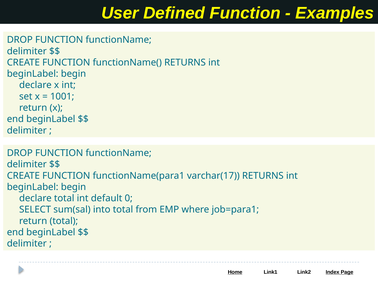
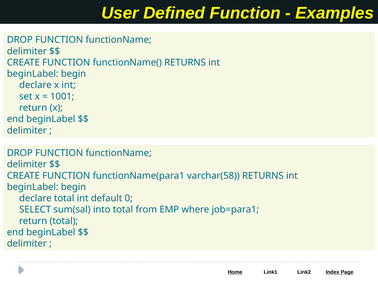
varchar(17: varchar(17 -> varchar(58
